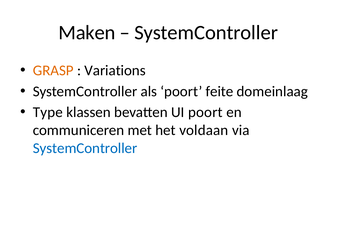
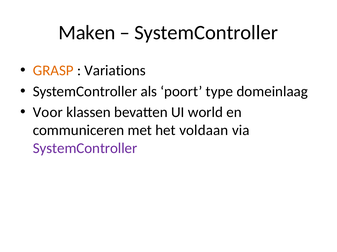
feite: feite -> type
Type: Type -> Voor
UI poort: poort -> world
SystemController at (85, 149) colour: blue -> purple
